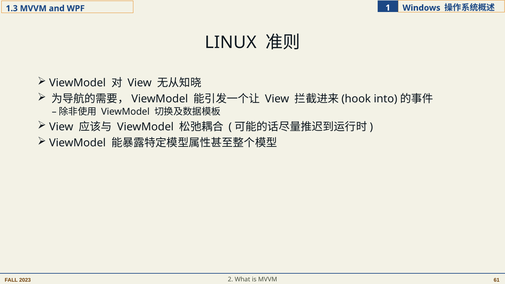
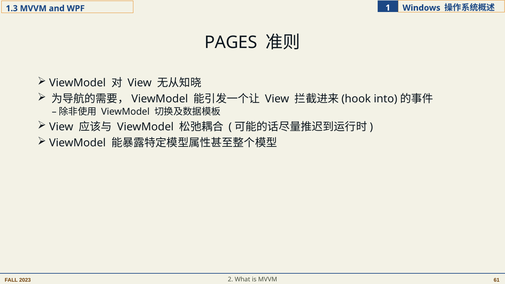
LINUX: LINUX -> PAGES
